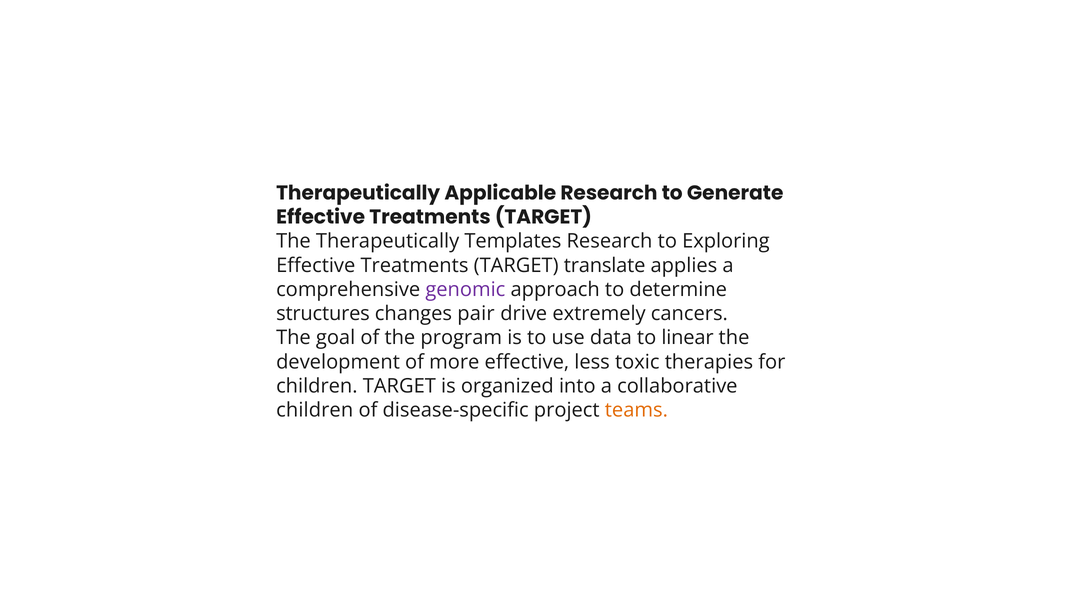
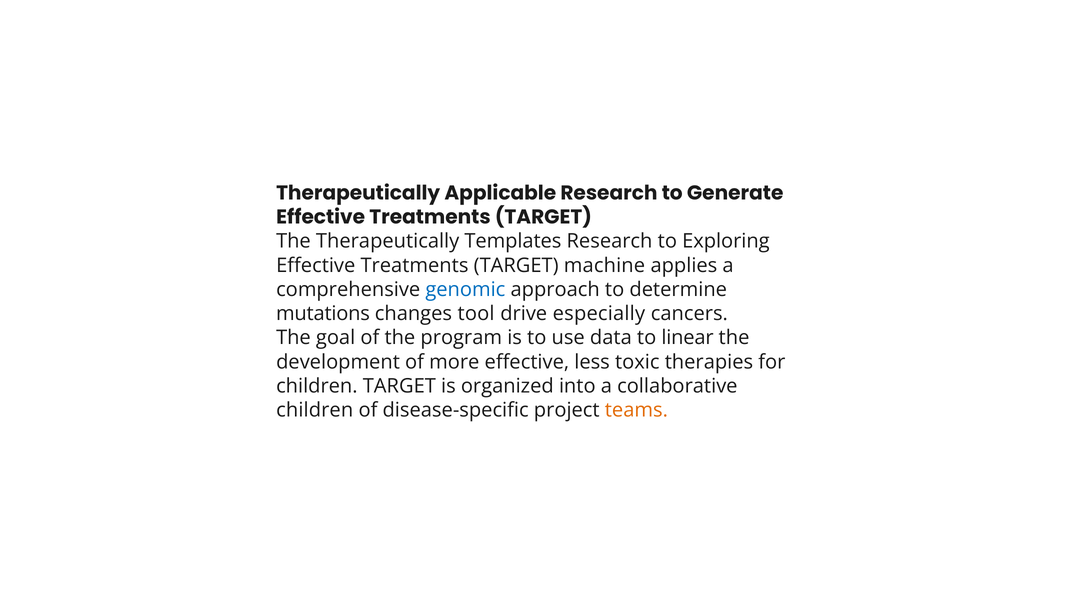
translate: translate -> machine
genomic colour: purple -> blue
structures: structures -> mutations
pair: pair -> tool
extremely: extremely -> especially
